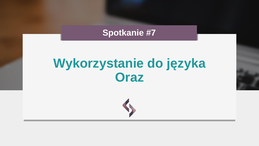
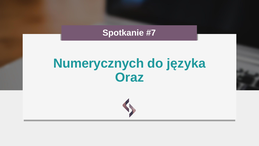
Wykorzystanie: Wykorzystanie -> Numerycznych
